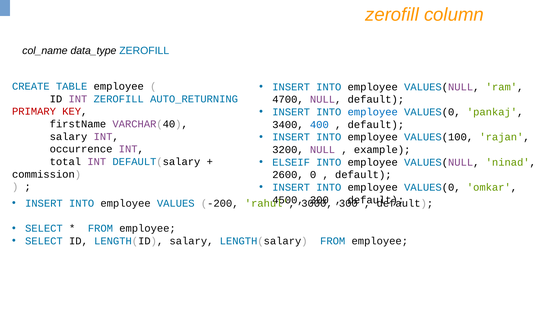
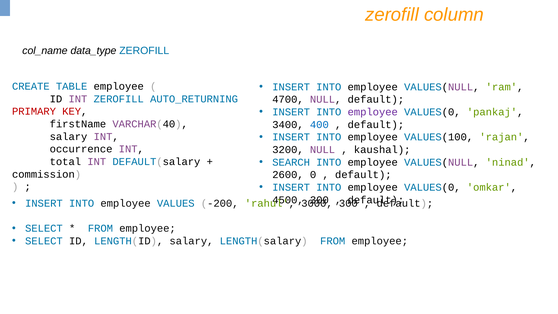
employee at (373, 112) colour: blue -> purple
example: example -> kaushal
ELSEIF: ELSEIF -> SEARCH
